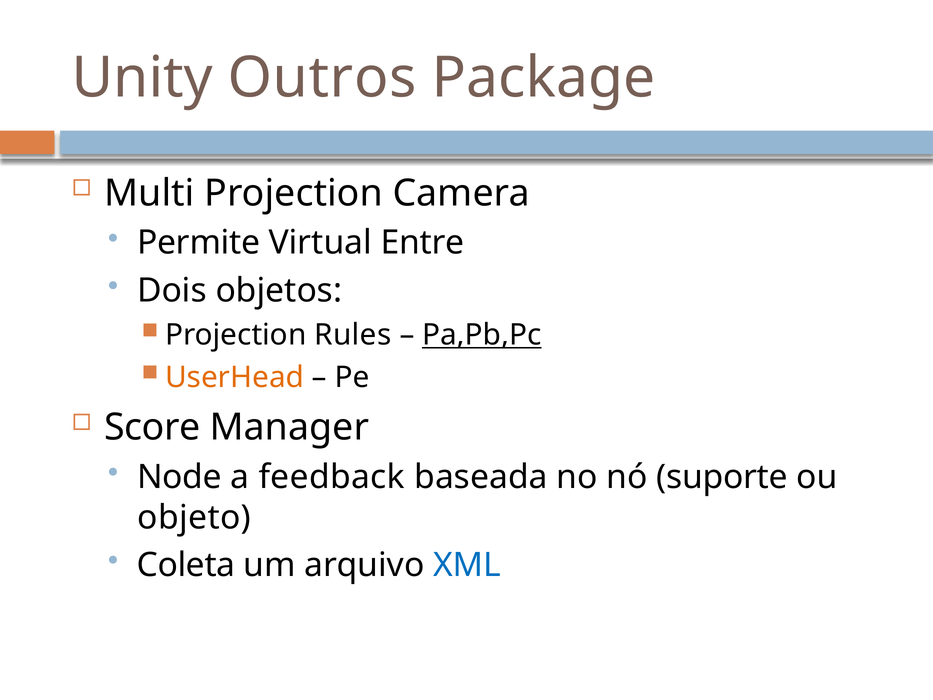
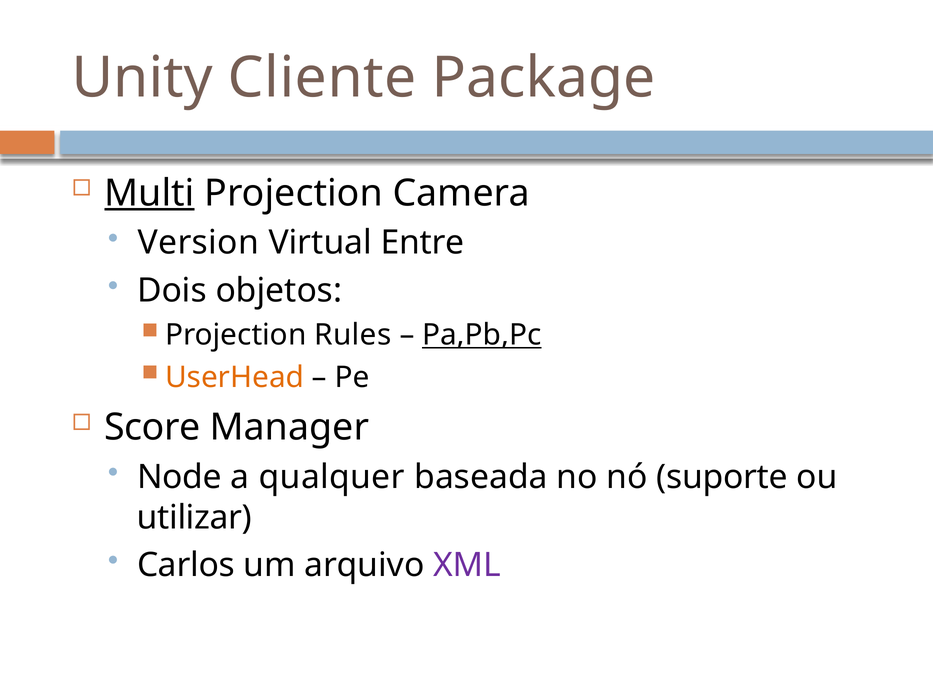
Outros: Outros -> Cliente
Multi underline: none -> present
Permite: Permite -> Version
feedback: feedback -> qualquer
objeto: objeto -> utilizar
Coleta: Coleta -> Carlos
XML colour: blue -> purple
